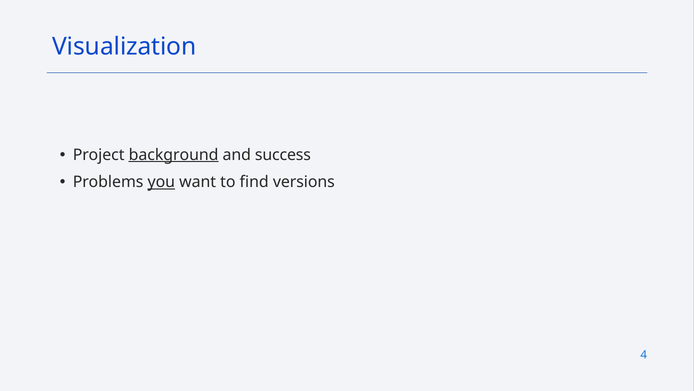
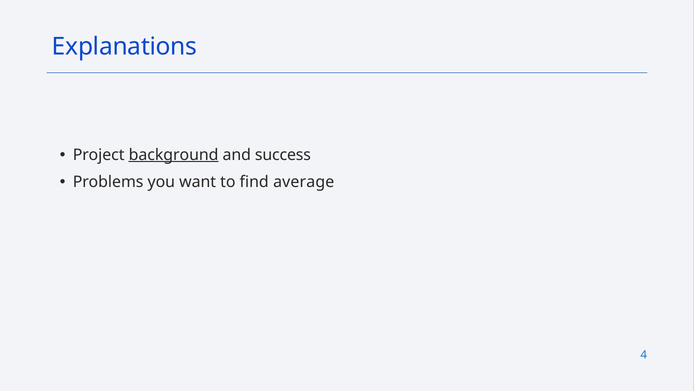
Visualization: Visualization -> Explanations
you underline: present -> none
versions: versions -> average
